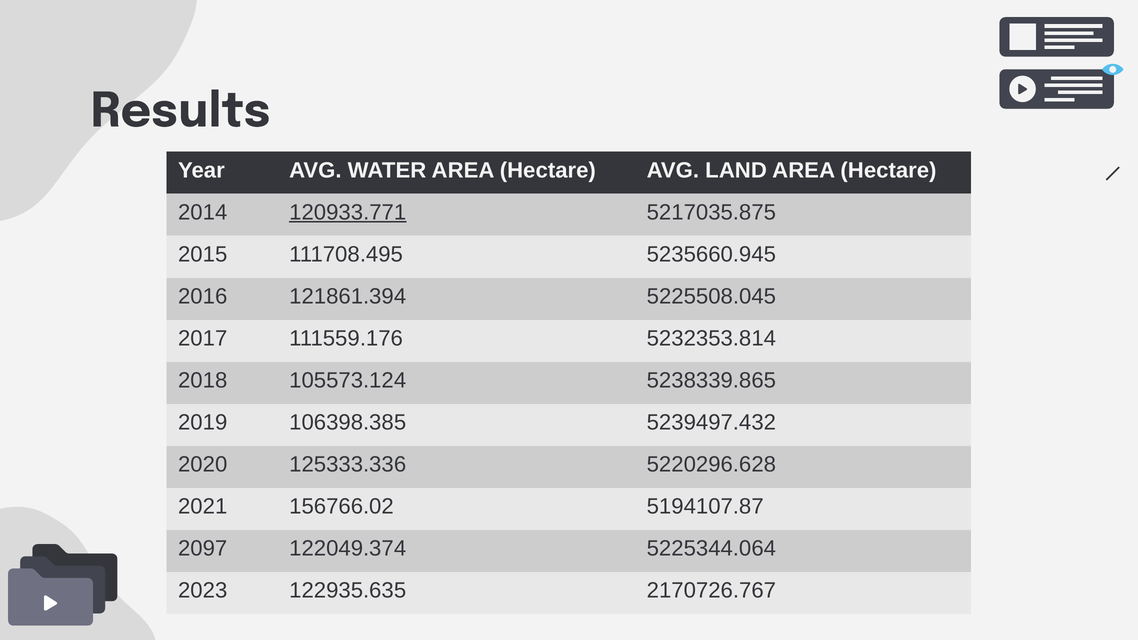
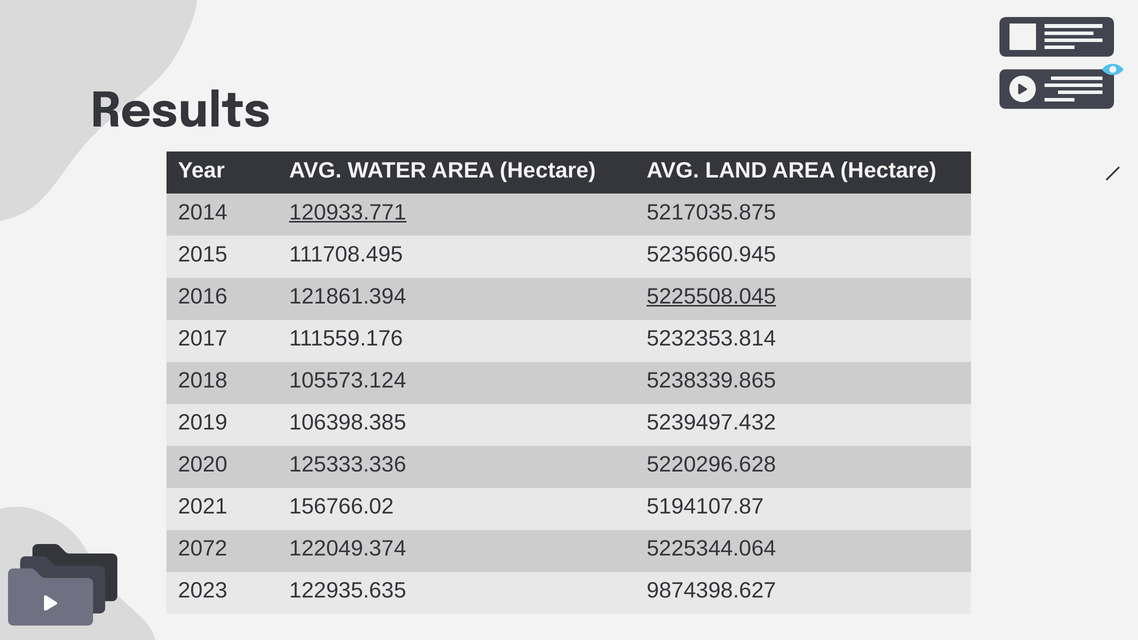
5225508.045 underline: none -> present
2097: 2097 -> 2072
2170726.767: 2170726.767 -> 9874398.627
